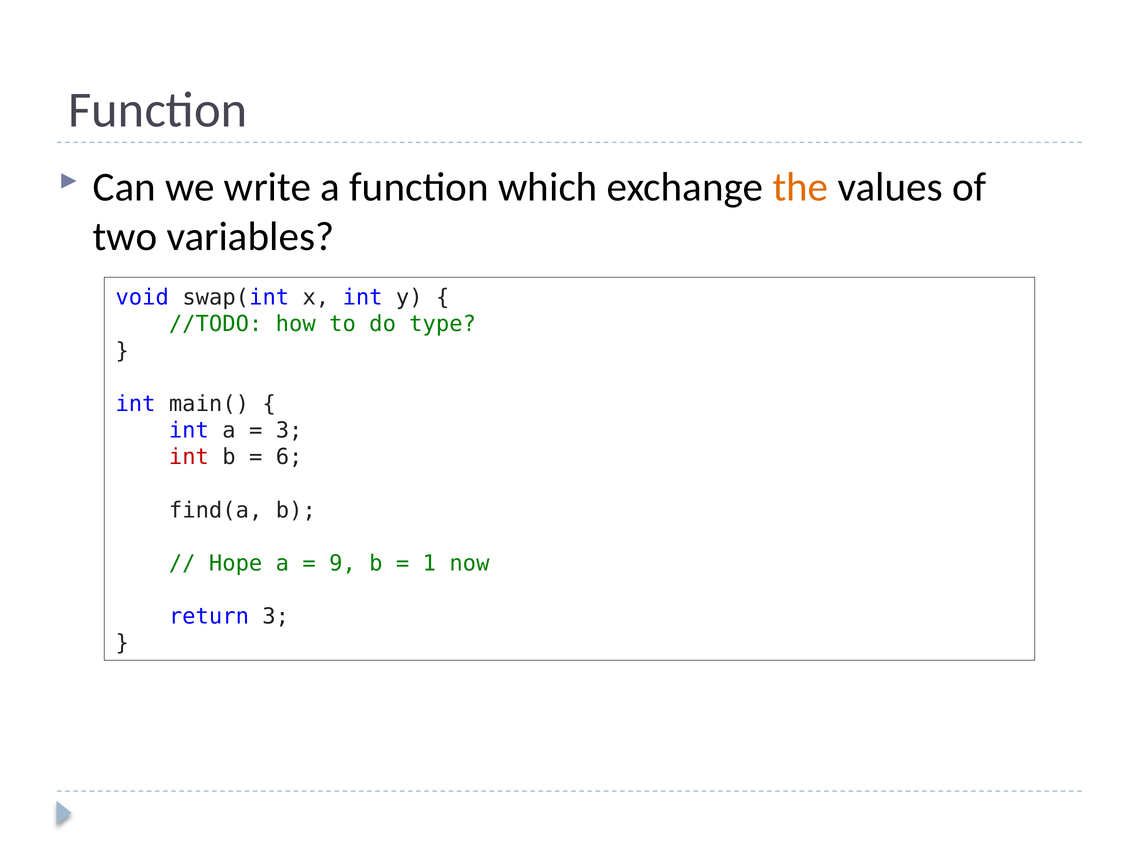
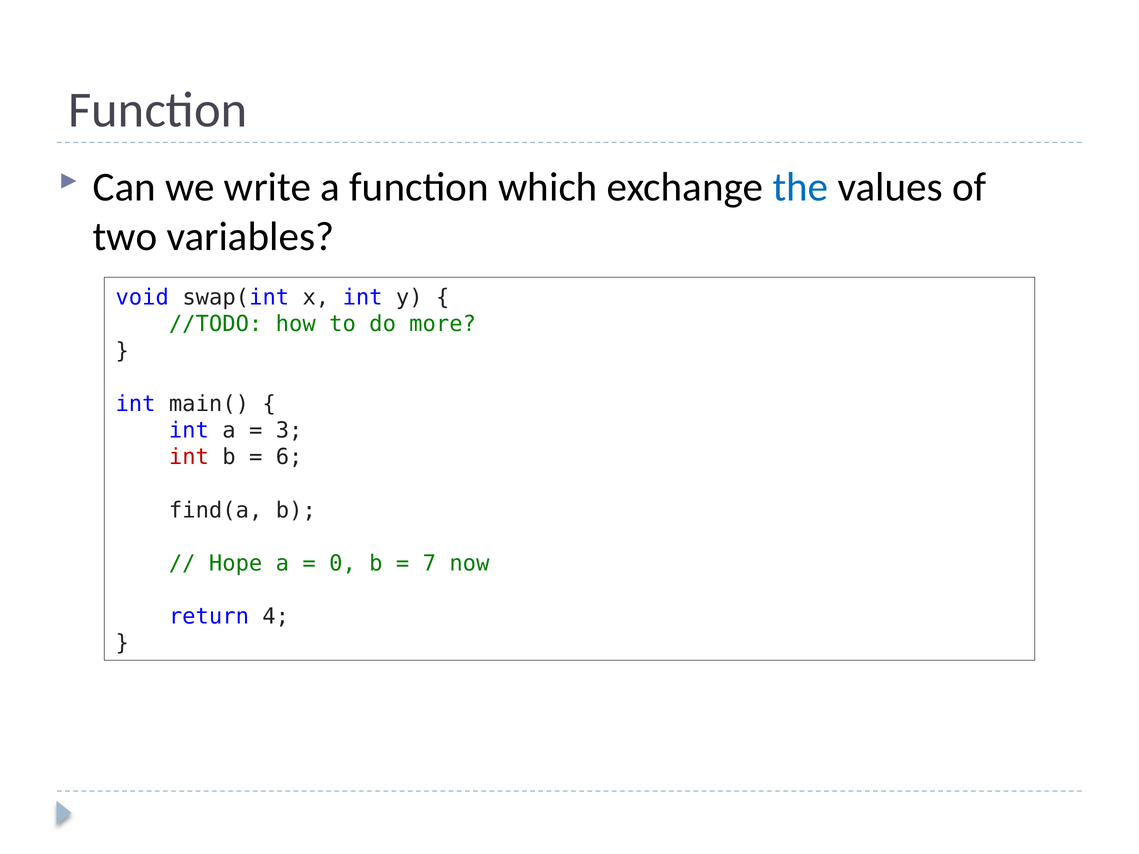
the colour: orange -> blue
type: type -> more
9: 9 -> 0
1: 1 -> 7
return 3: 3 -> 4
